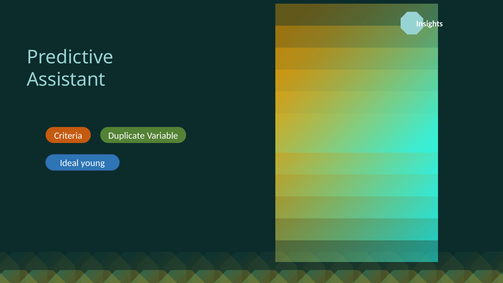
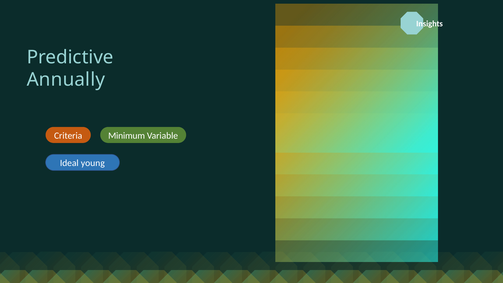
Assistant: Assistant -> Annually
Duplicate: Duplicate -> Minimum
